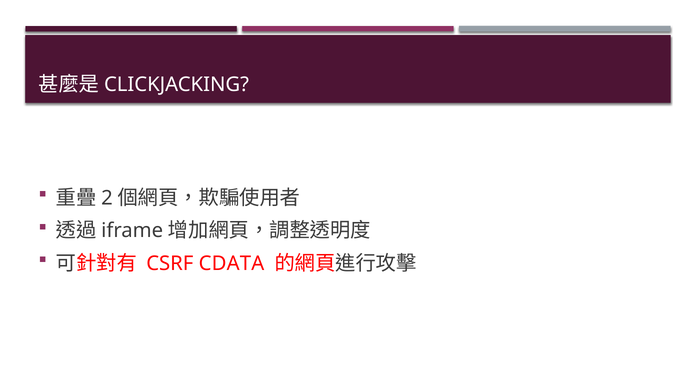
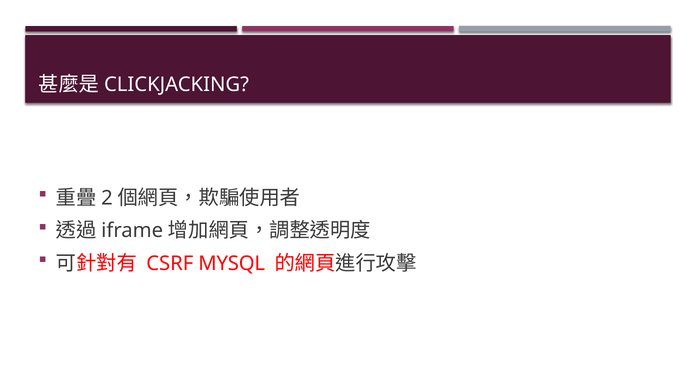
CDATA: CDATA -> MYSQL
